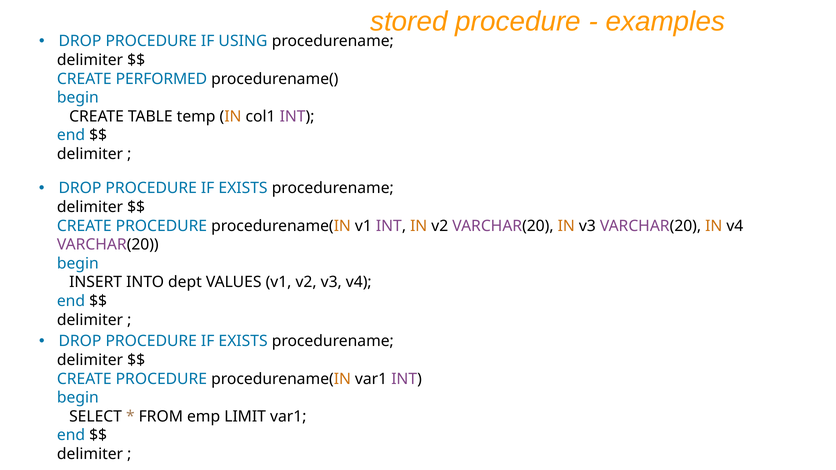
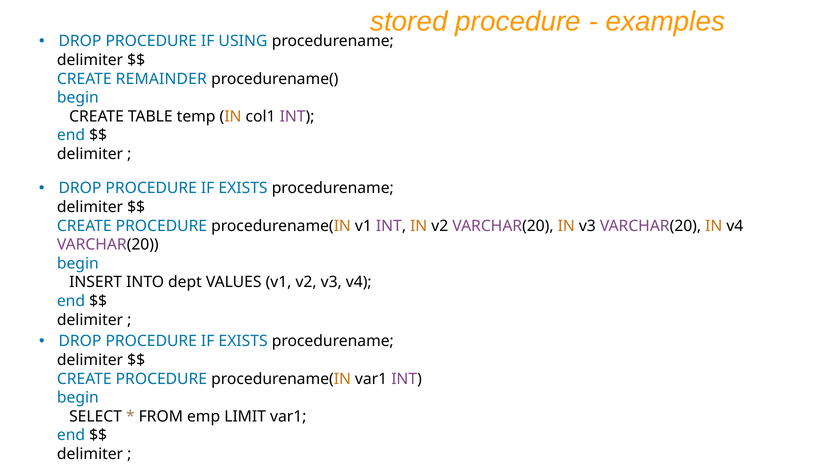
PERFORMED: PERFORMED -> REMAINDER
